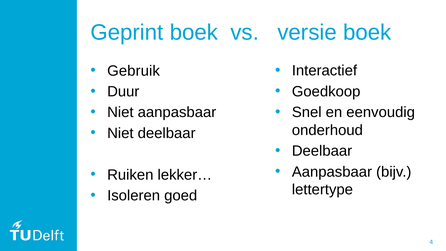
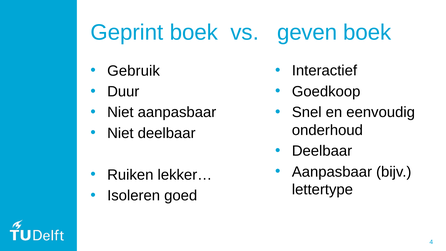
versie: versie -> geven
